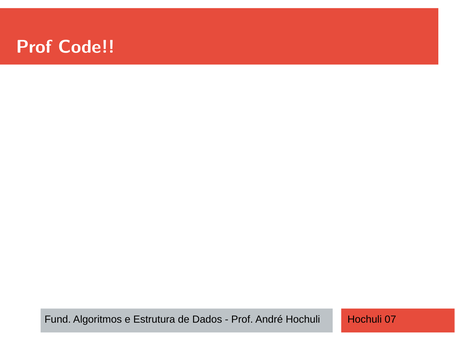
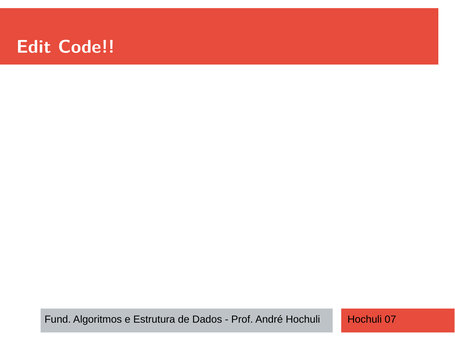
Prof at (34, 47): Prof -> Edit
